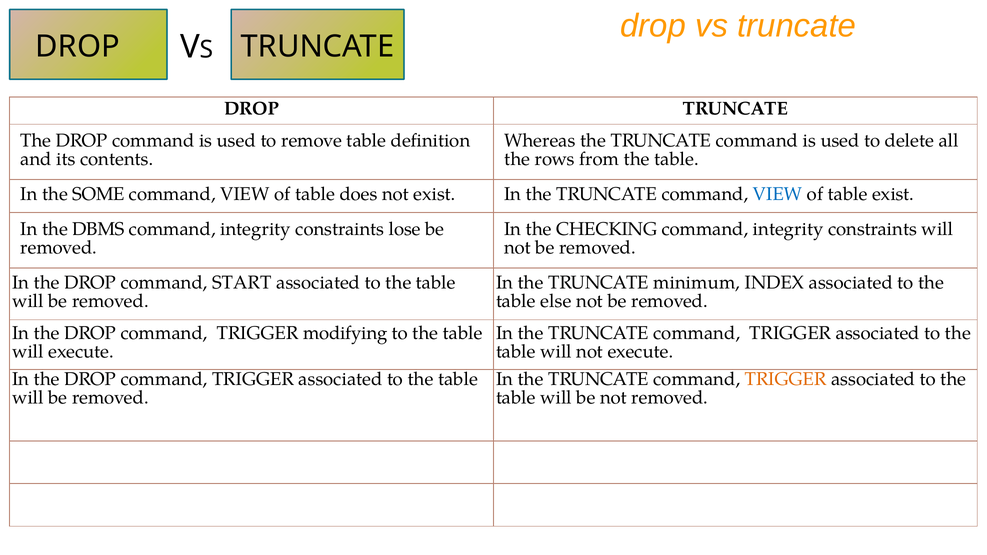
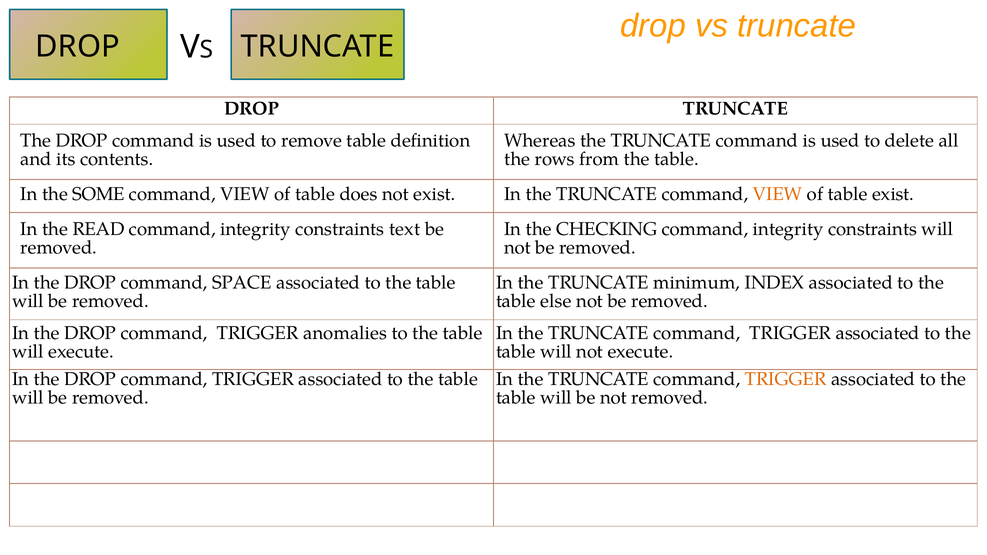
VIEW at (778, 194) colour: blue -> orange
DBMS: DBMS -> READ
lose: lose -> text
START: START -> SPACE
modifying: modifying -> anomalies
